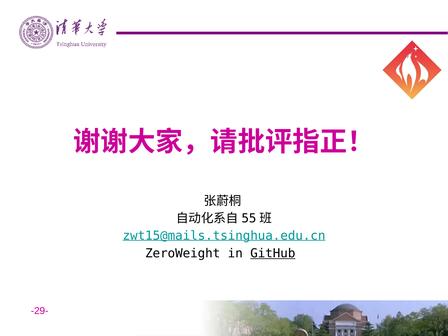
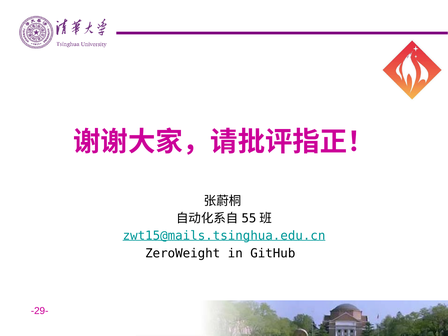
GitHub underline: present -> none
